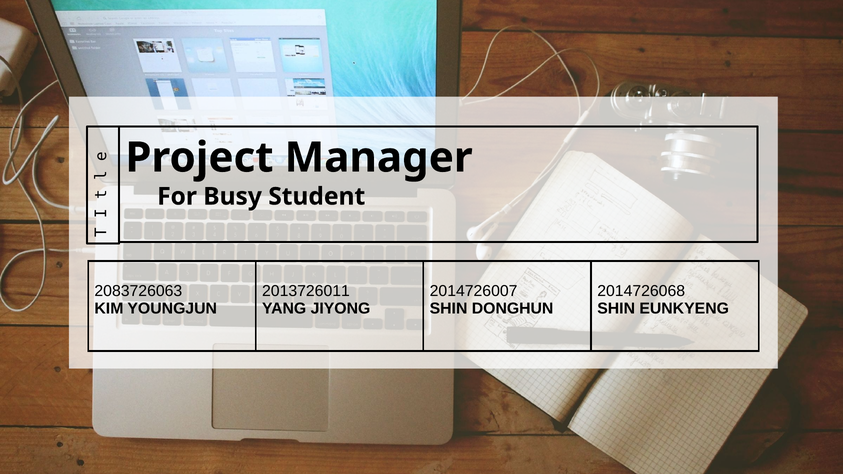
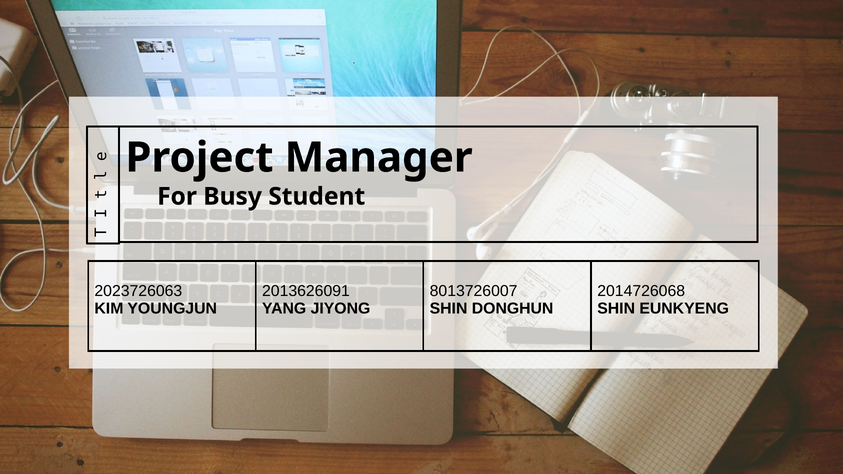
2083726063: 2083726063 -> 2023726063
2013726011: 2013726011 -> 2013626091
2014726007: 2014726007 -> 8013726007
